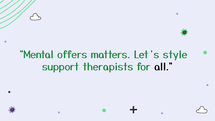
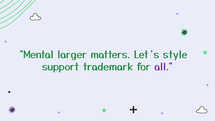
offers: offers -> larger
therapists: therapists -> trademark
all colour: black -> purple
